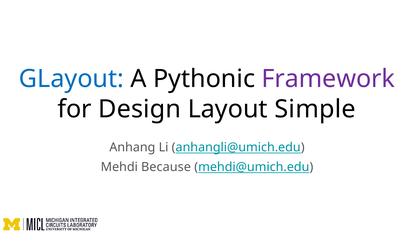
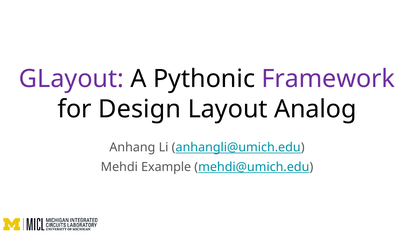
GLayout colour: blue -> purple
Simple: Simple -> Analog
Because: Because -> Example
